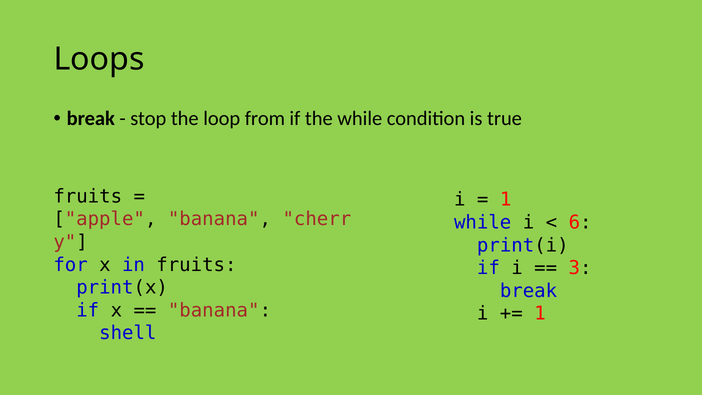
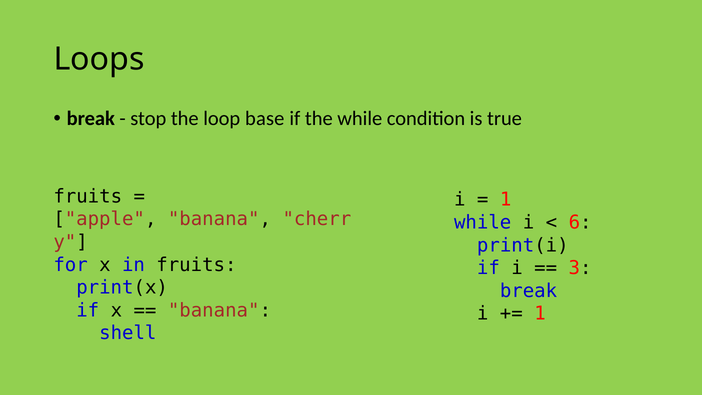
from: from -> base
